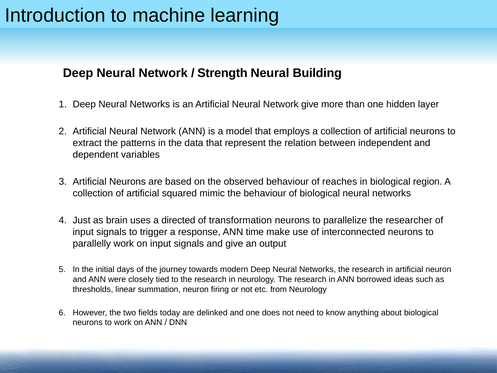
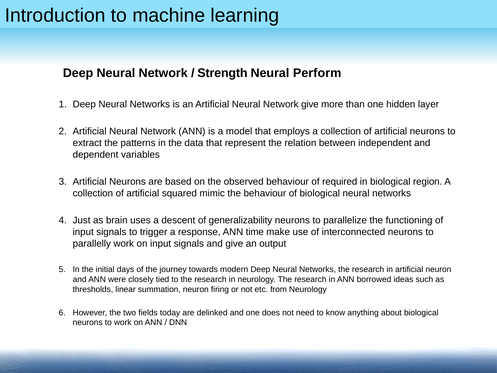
Building: Building -> Perform
reaches: reaches -> required
directed: directed -> descent
transformation: transformation -> generalizability
researcher: researcher -> functioning
